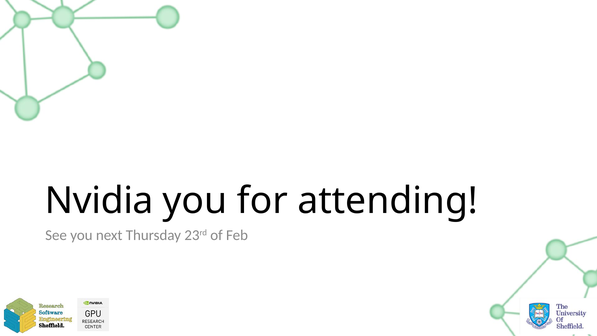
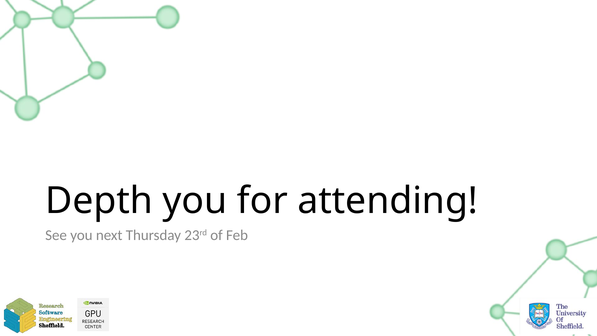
Nvidia: Nvidia -> Depth
